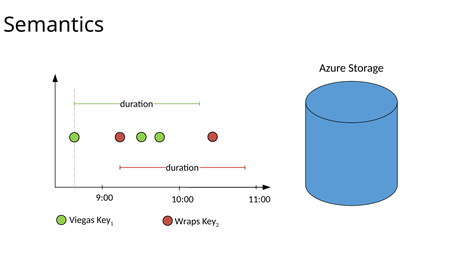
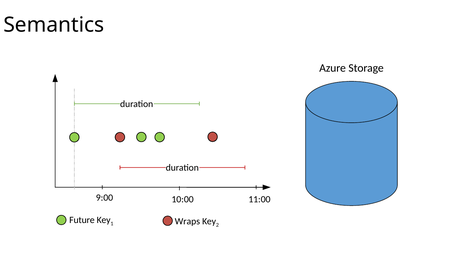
Viegas: Viegas -> Future
